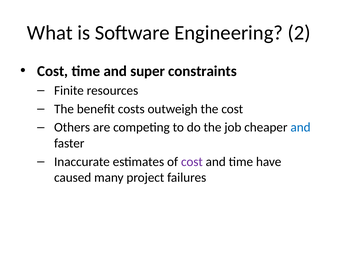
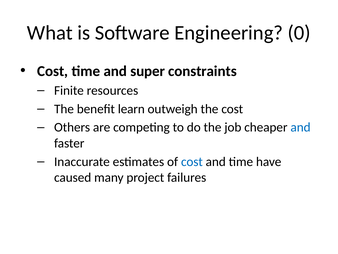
2: 2 -> 0
costs: costs -> learn
cost at (192, 161) colour: purple -> blue
